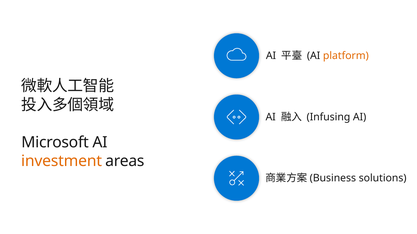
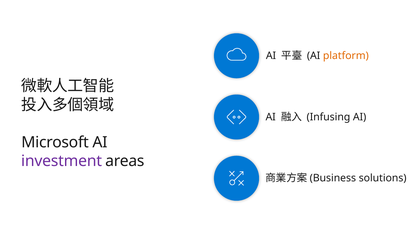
investment colour: orange -> purple
